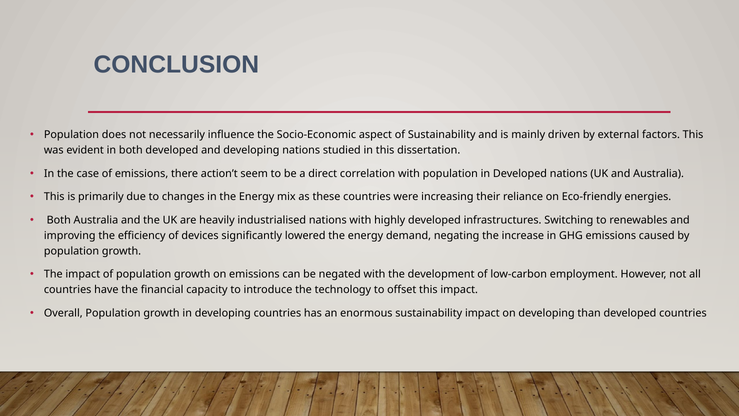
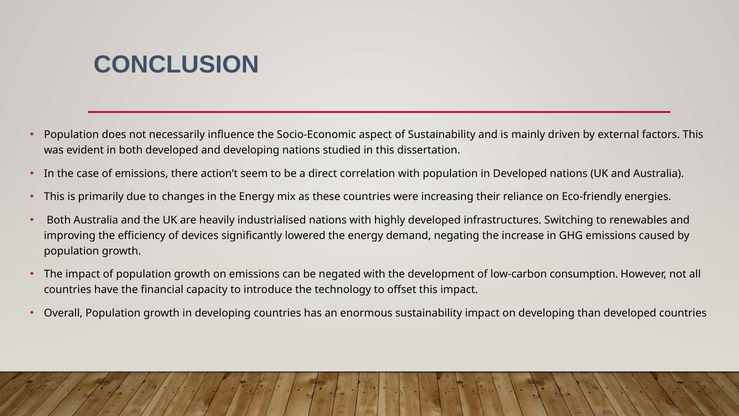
employment: employment -> consumption
